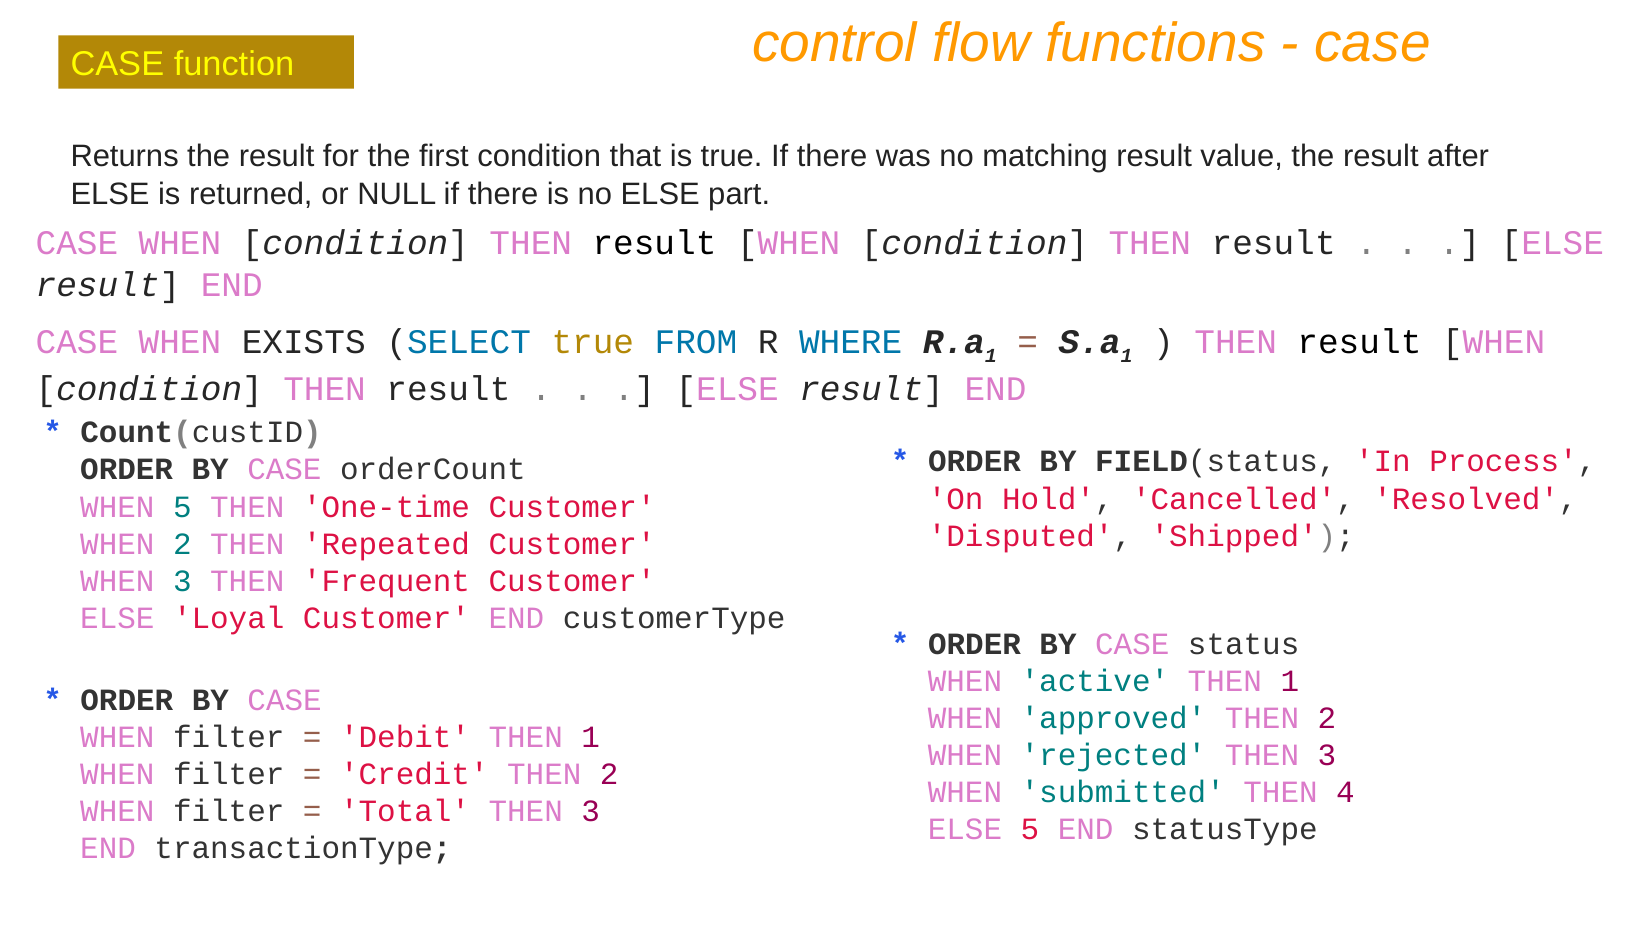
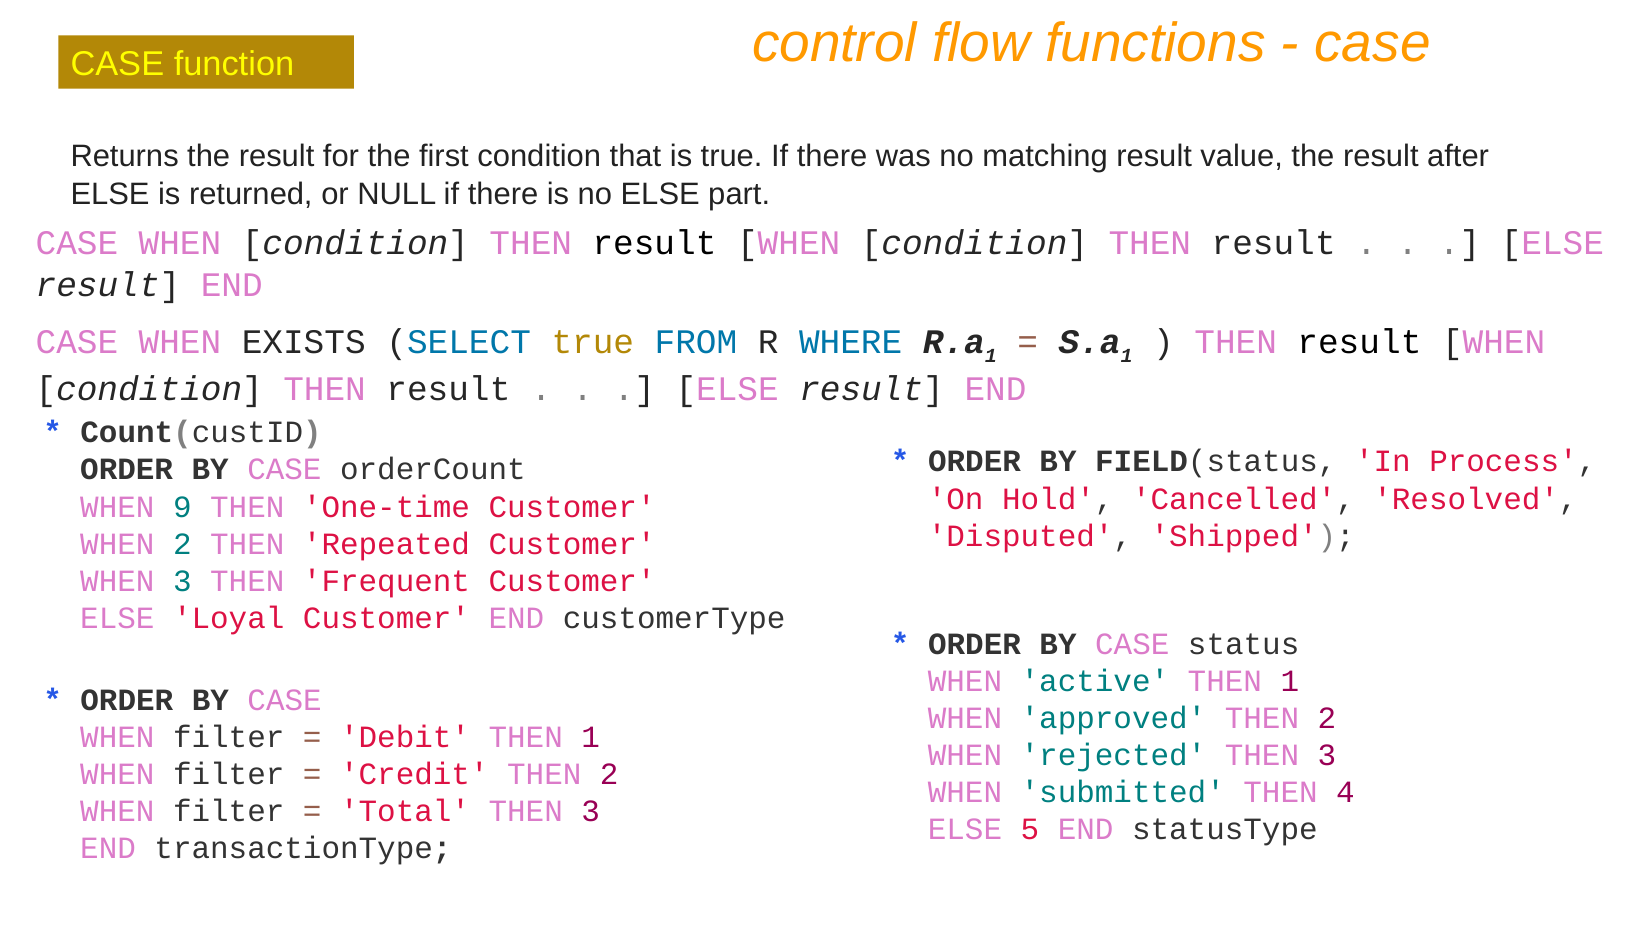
WHEN 5: 5 -> 9
